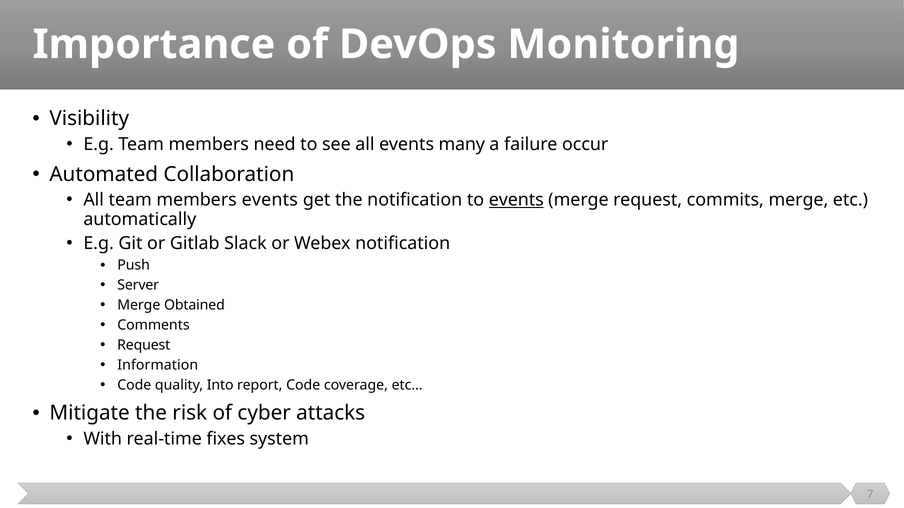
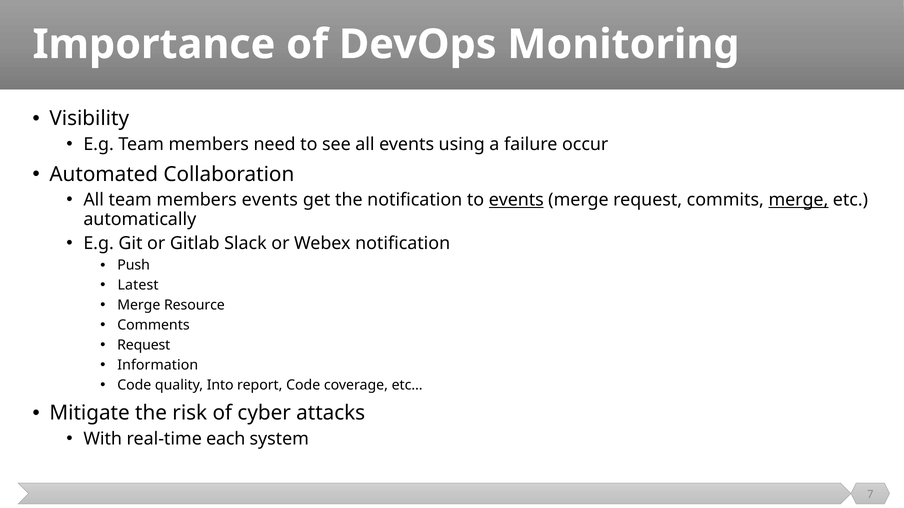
many: many -> using
merge at (798, 200) underline: none -> present
Server: Server -> Latest
Obtained: Obtained -> Resource
fixes: fixes -> each
